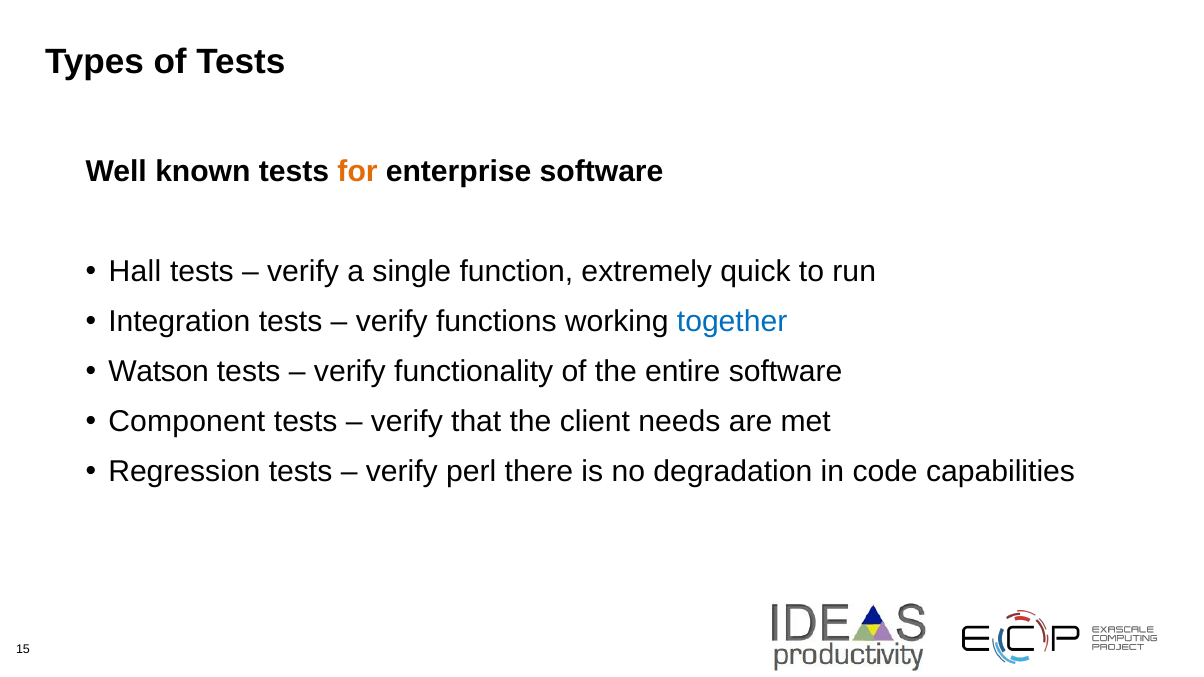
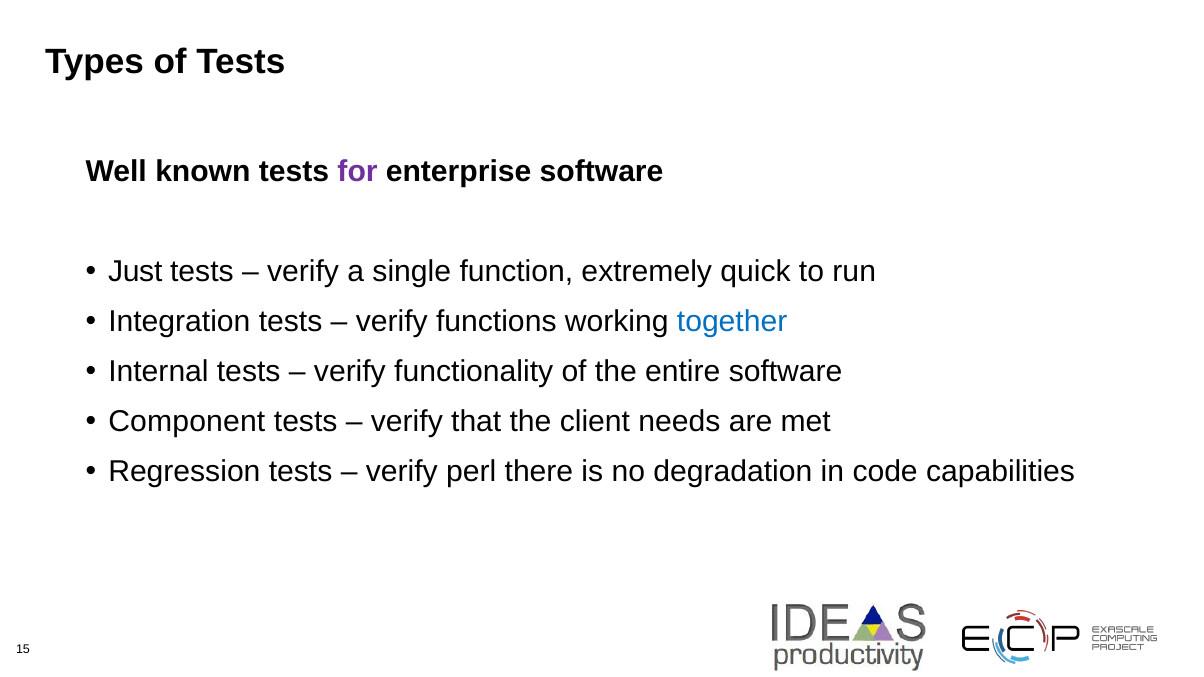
for colour: orange -> purple
Hall: Hall -> Just
Watson: Watson -> Internal
